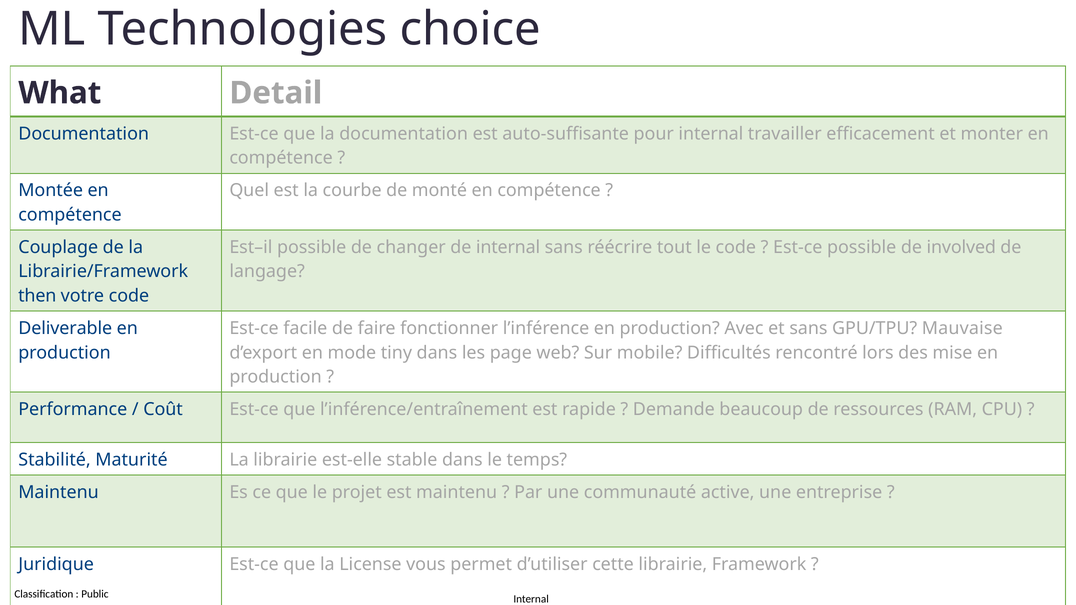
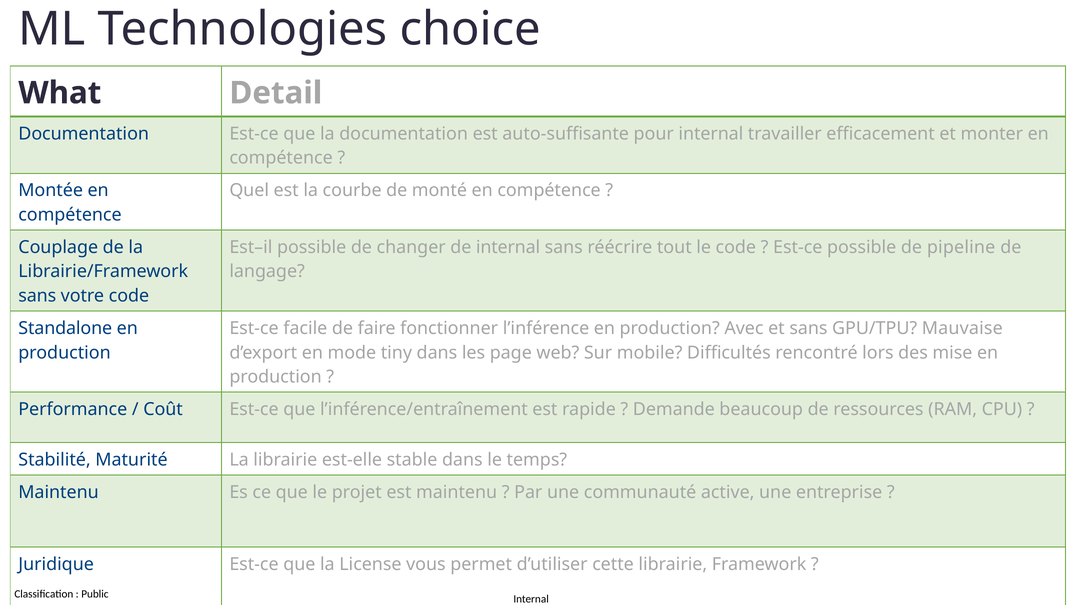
involved: involved -> pipeline
then at (37, 296): then -> sans
Deliverable: Deliverable -> Standalone
